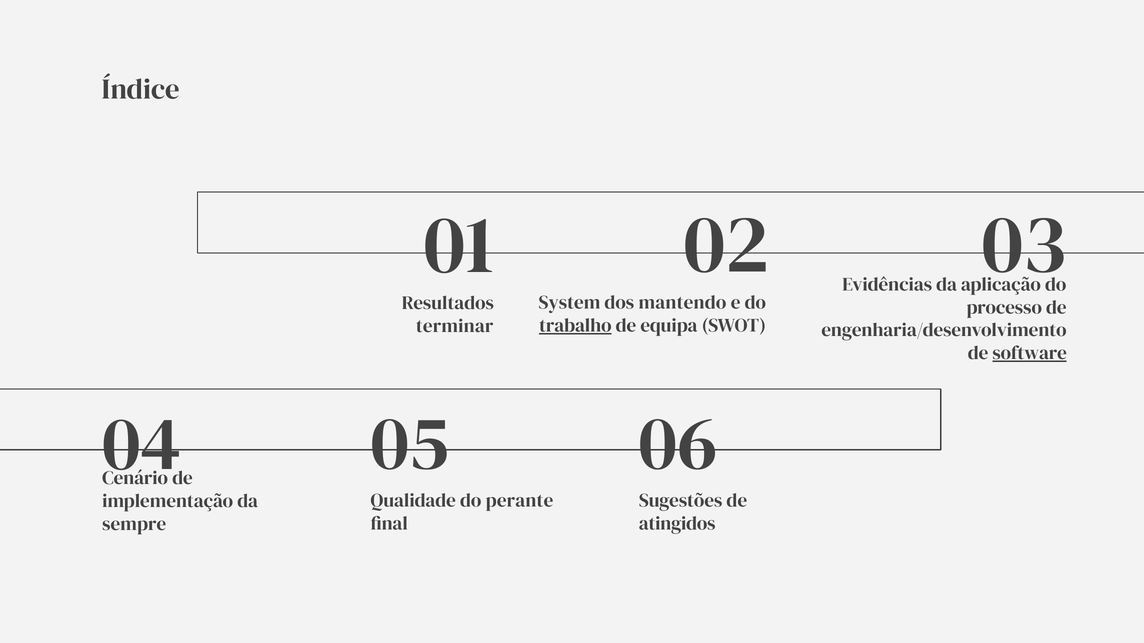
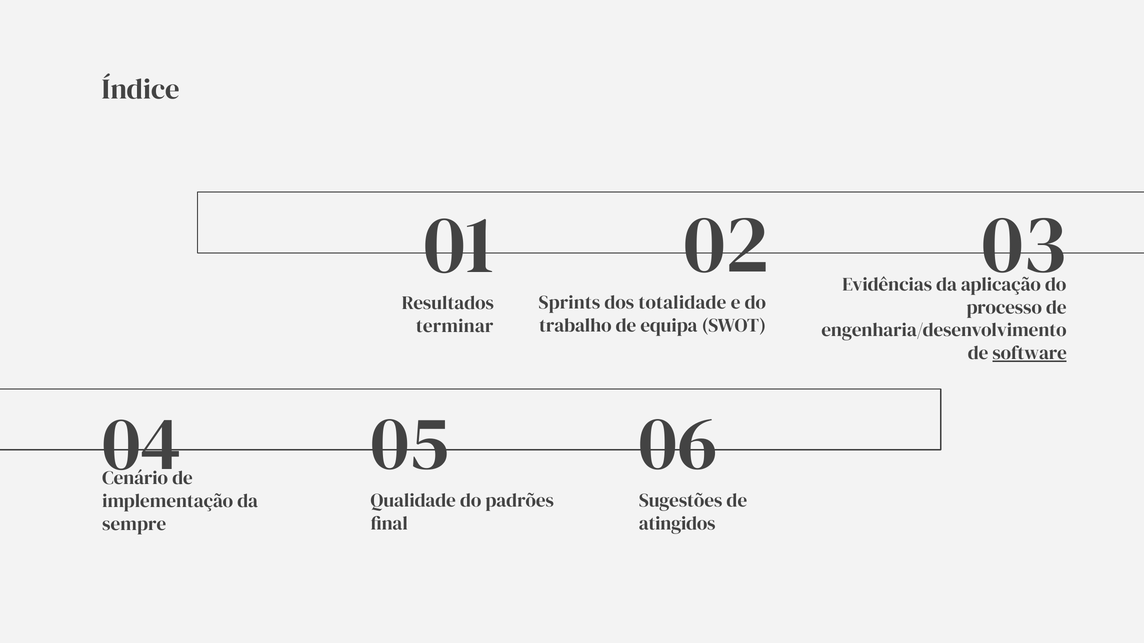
System: System -> Sprints
mantendo: mantendo -> totalidade
trabalho underline: present -> none
perante: perante -> padrões
